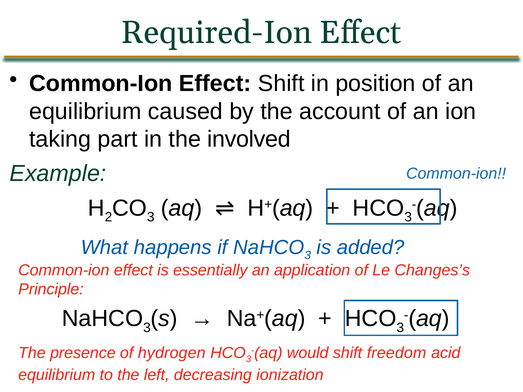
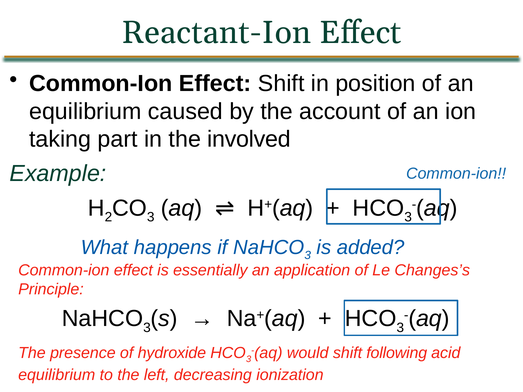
Required-Ion: Required-Ion -> Reactant-Ion
hydrogen: hydrogen -> hydroxide
freedom: freedom -> following
